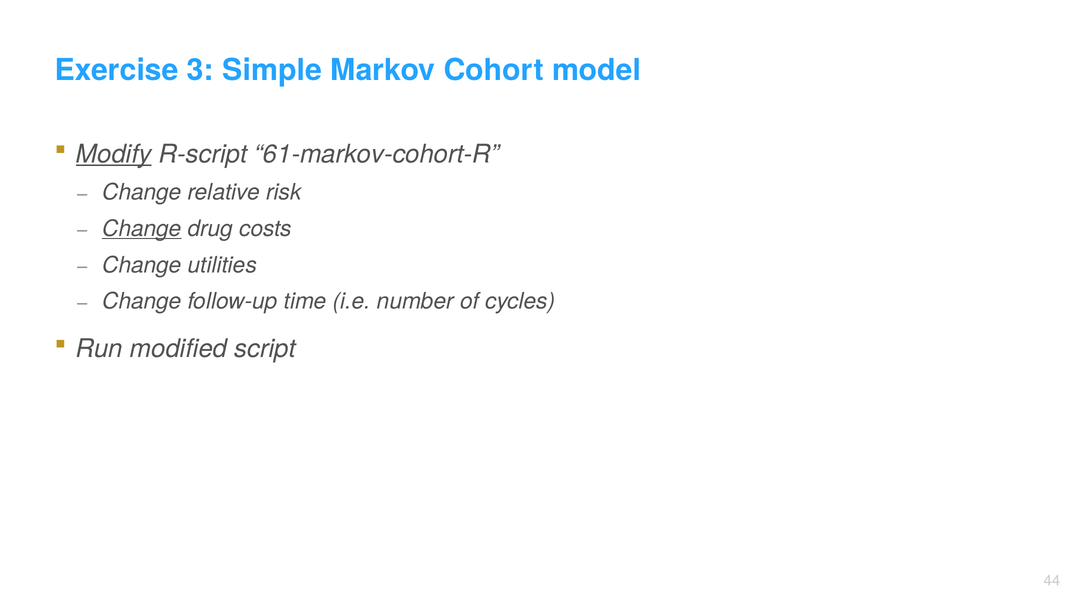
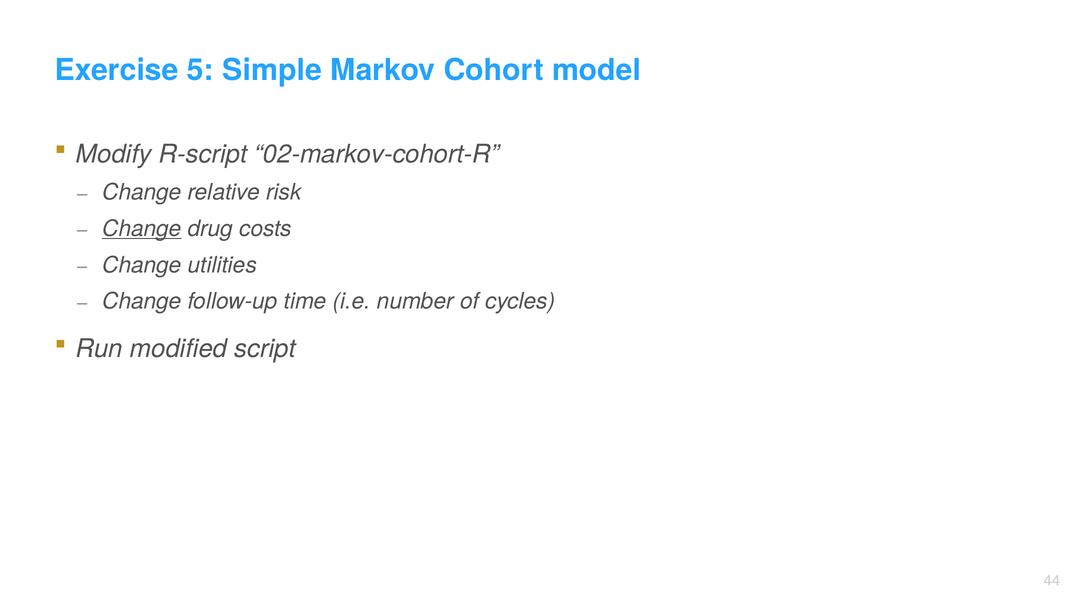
3: 3 -> 5
Modify underline: present -> none
61-markov-cohort-R: 61-markov-cohort-R -> 02-markov-cohort-R
